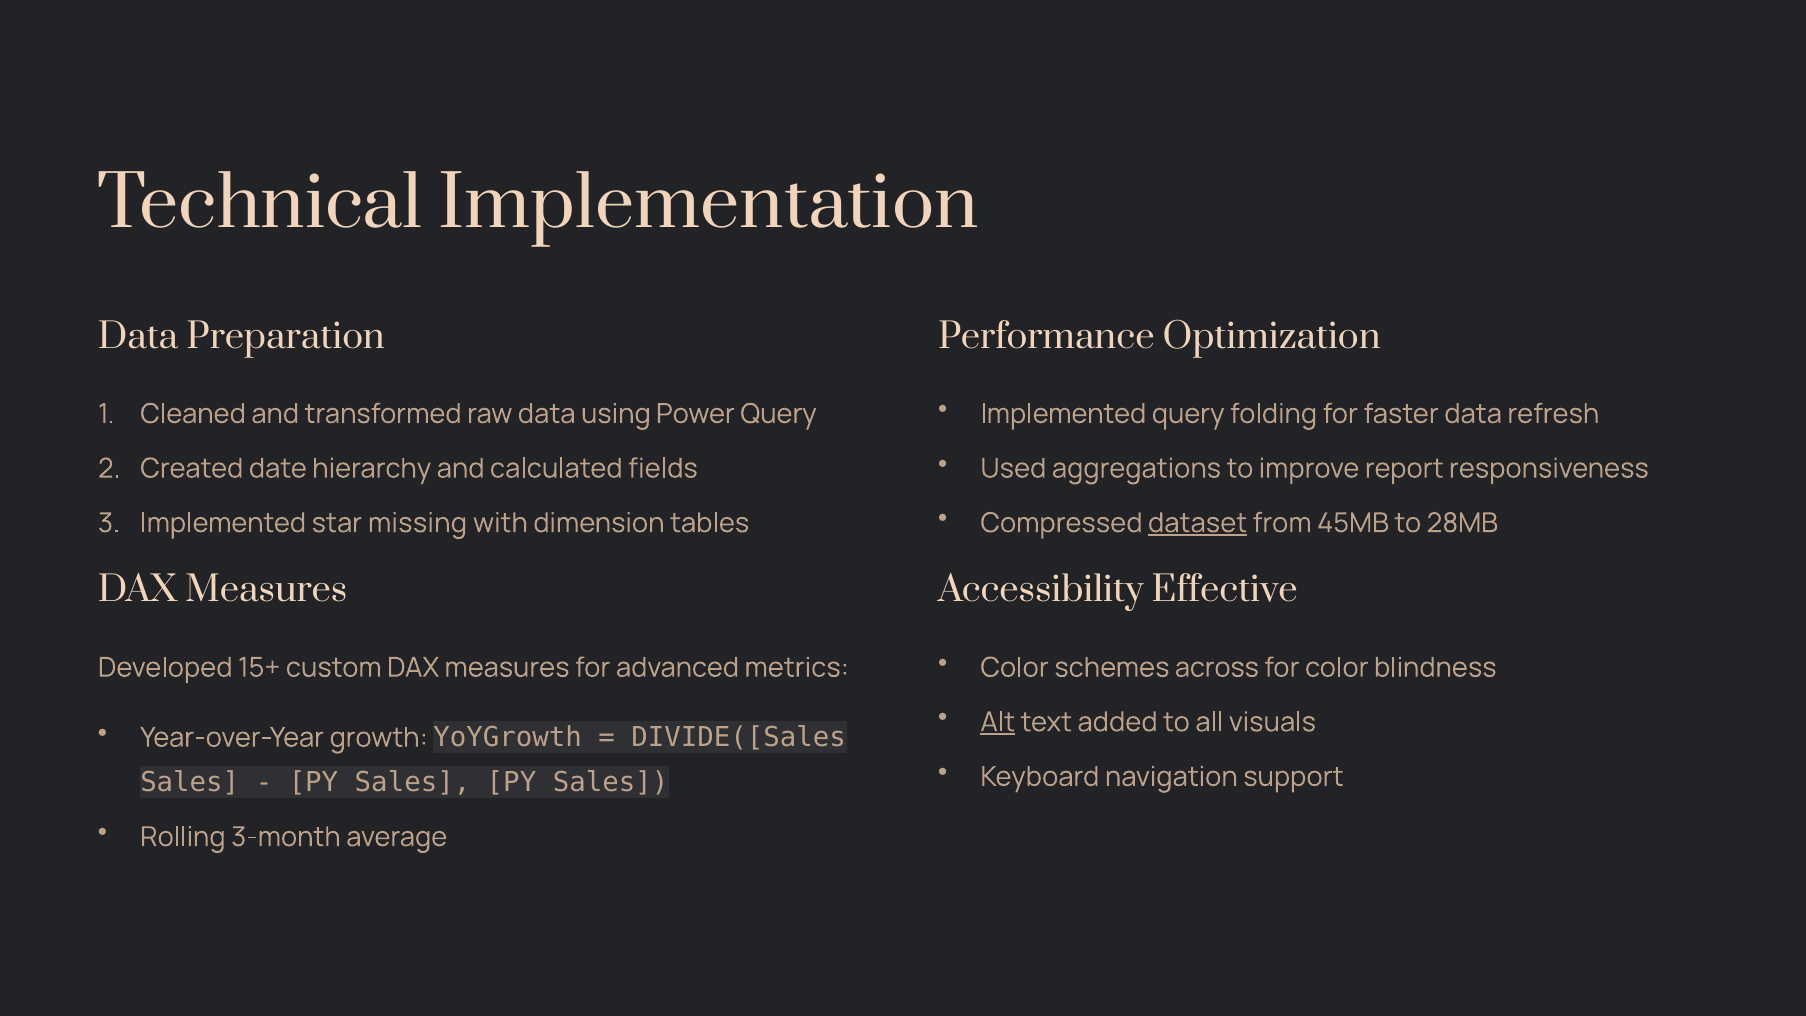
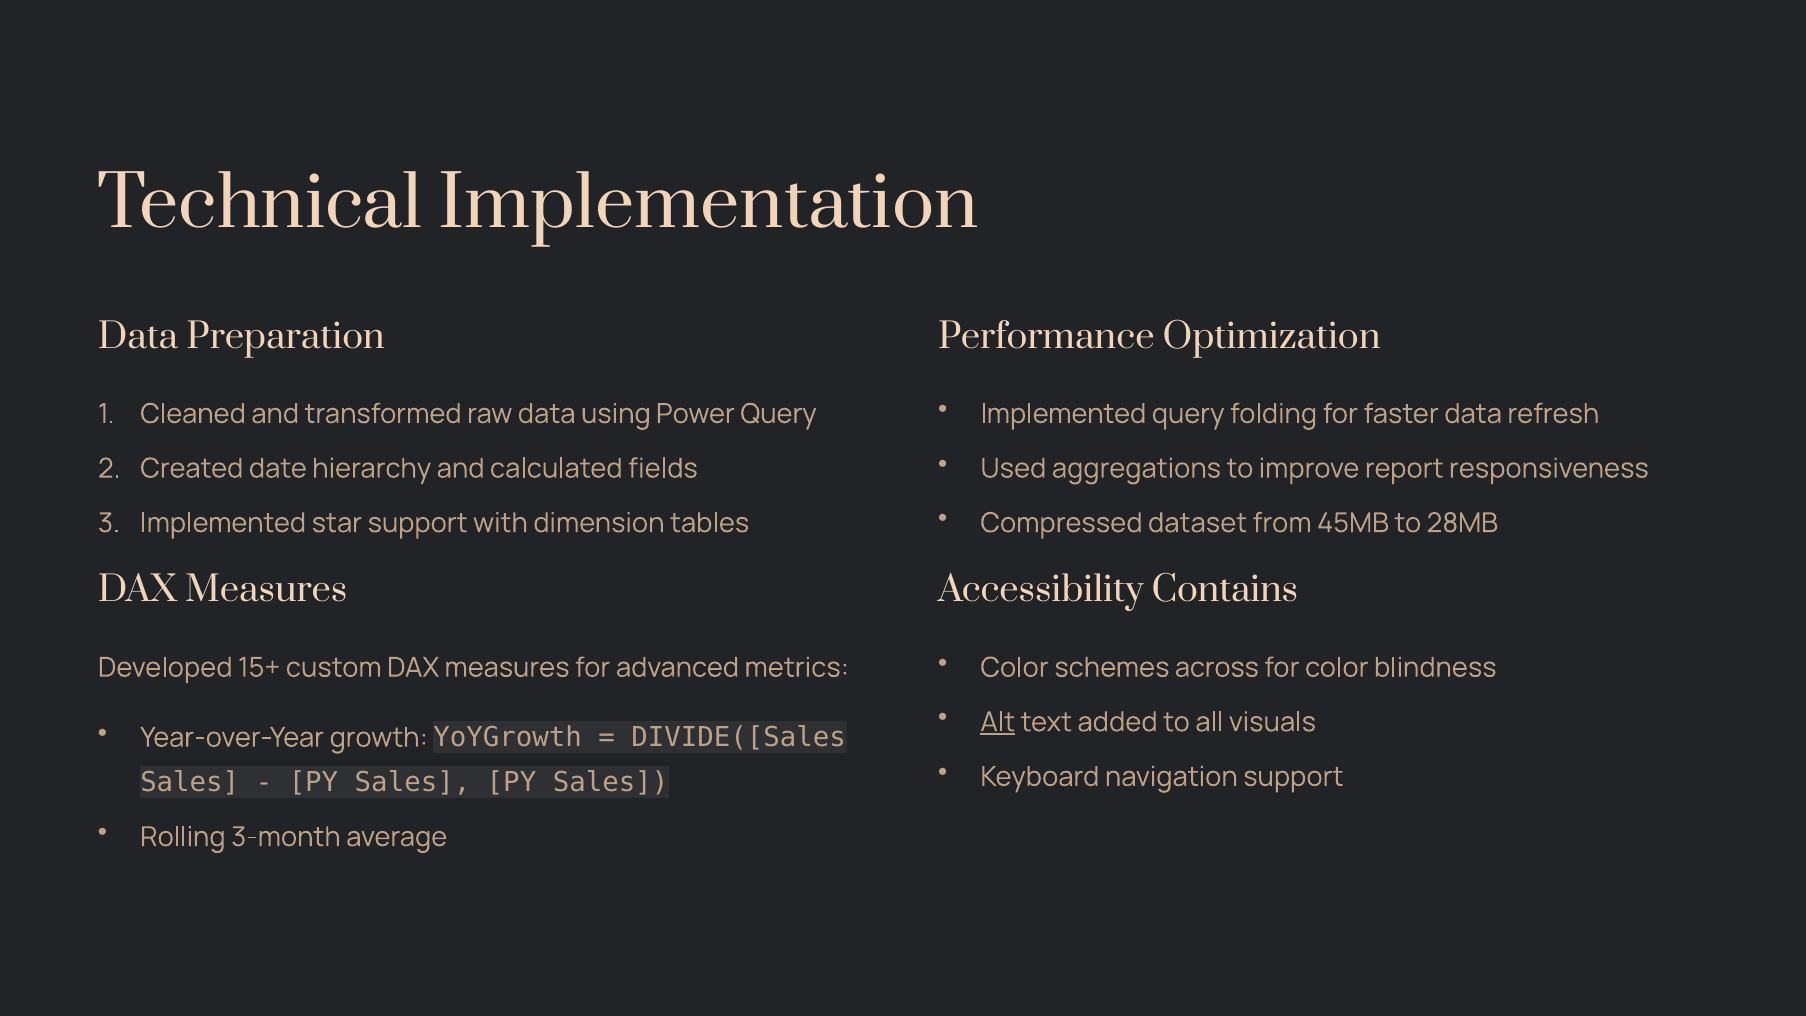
dataset underline: present -> none
star missing: missing -> support
Effective: Effective -> Contains
